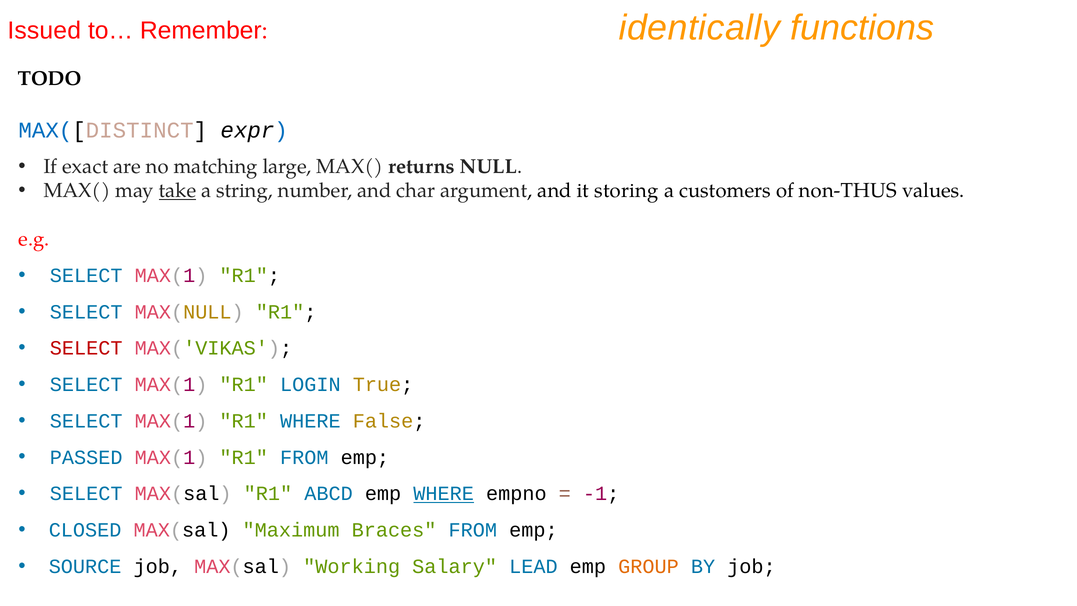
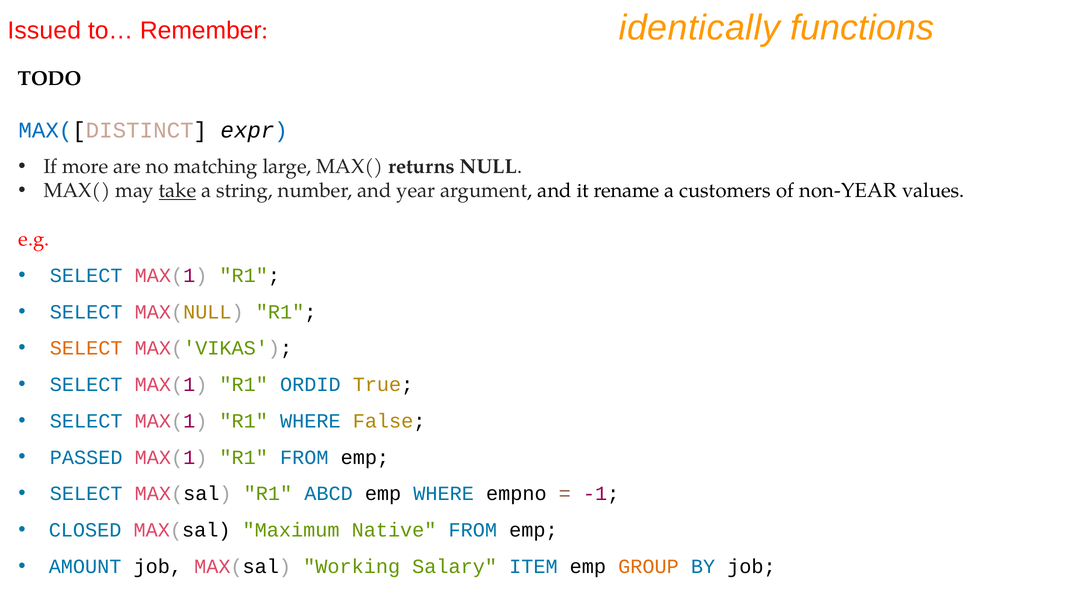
exact: exact -> more
char: char -> year
storing: storing -> rename
non-THUS: non-THUS -> non-YEAR
SELECT at (86, 348) colour: red -> orange
LOGIN: LOGIN -> ORDID
WHERE at (444, 494) underline: present -> none
Braces: Braces -> Native
SOURCE: SOURCE -> AMOUNT
LEAD: LEAD -> ITEM
